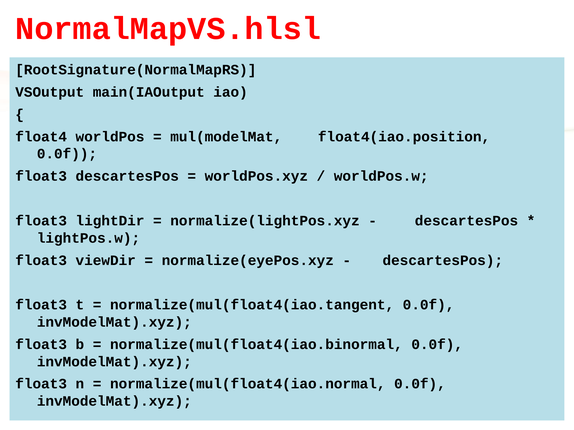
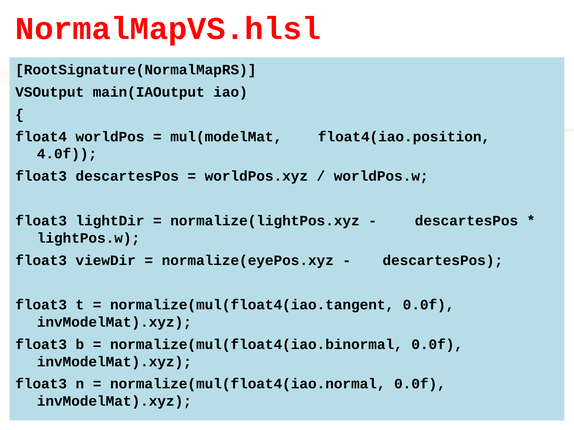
0.0f at (67, 154): 0.0f -> 4.0f
